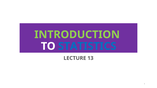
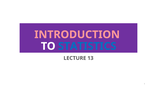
INTRODUCTION colour: light green -> pink
